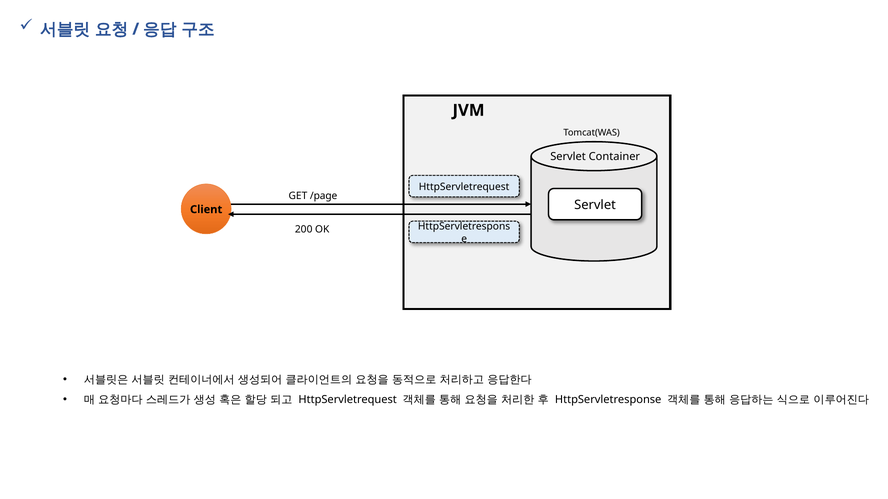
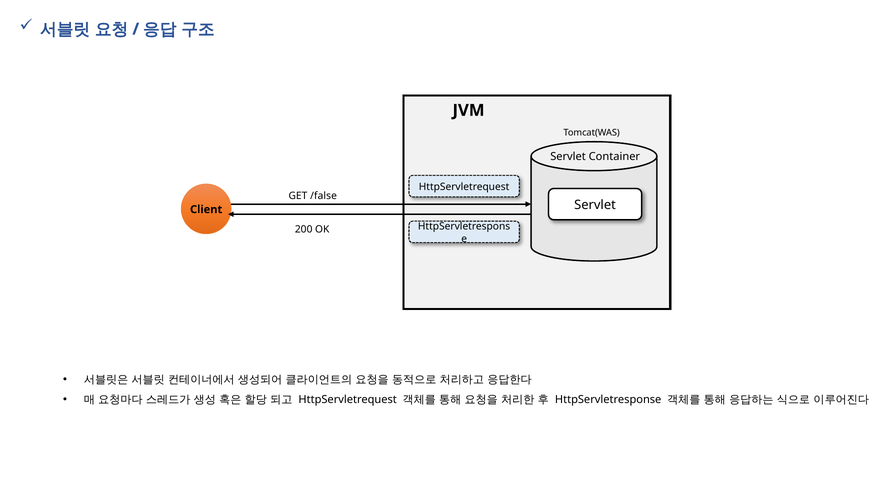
/page: /page -> /false
